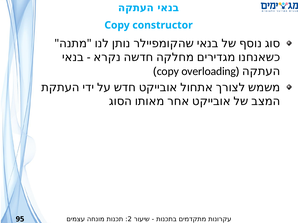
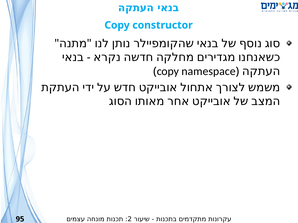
overloading: overloading -> namespace
